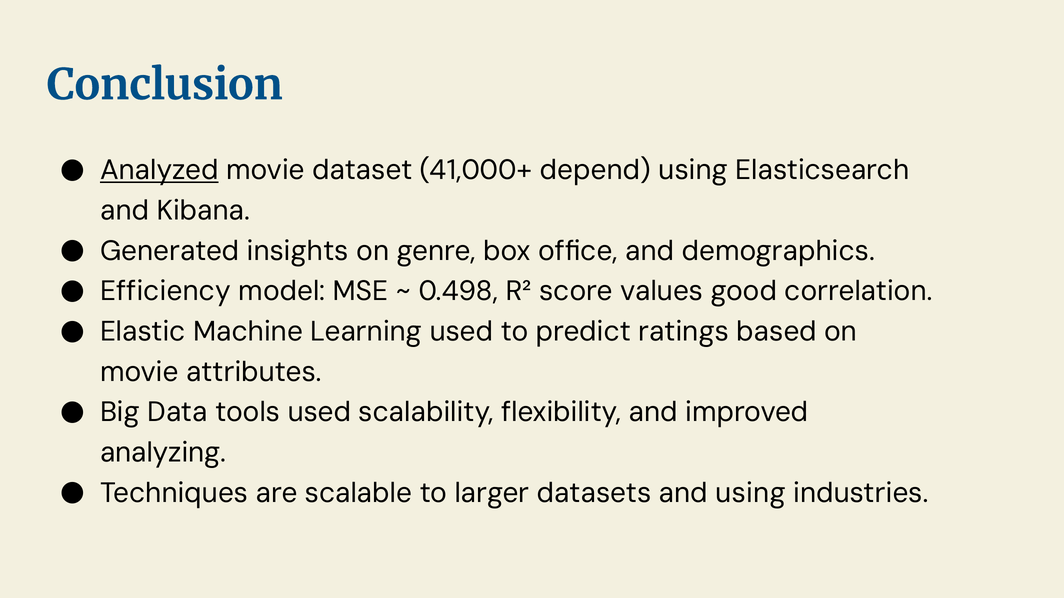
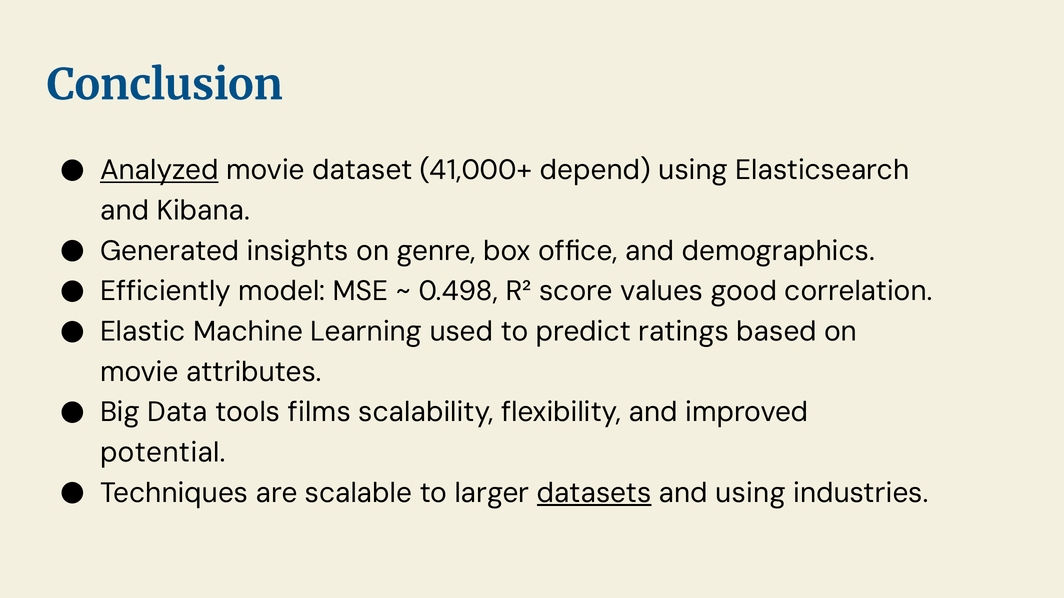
Efficiency: Efficiency -> Efficiently
tools used: used -> films
analyzing: analyzing -> potential
datasets underline: none -> present
